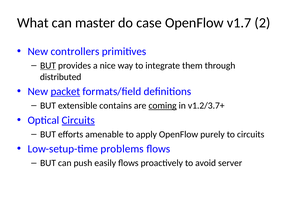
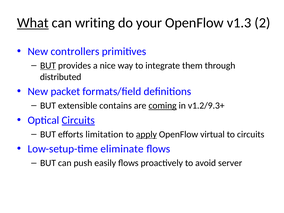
What underline: none -> present
master: master -> writing
case: case -> your
v1.7: v1.7 -> v1.3
packet underline: present -> none
v1.2/3.7+: v1.2/3.7+ -> v1.2/9.3+
amenable: amenable -> limitation
apply underline: none -> present
purely: purely -> virtual
problems: problems -> eliminate
